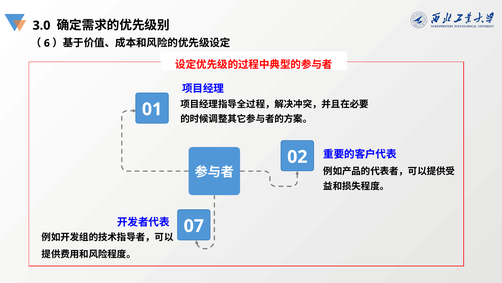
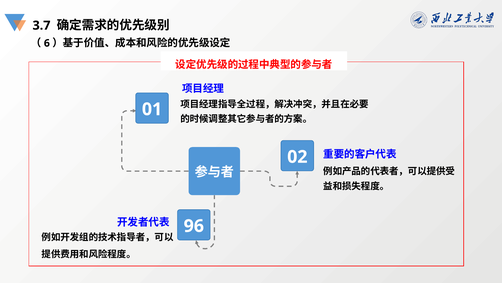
3.0: 3.0 -> 3.7
07: 07 -> 96
